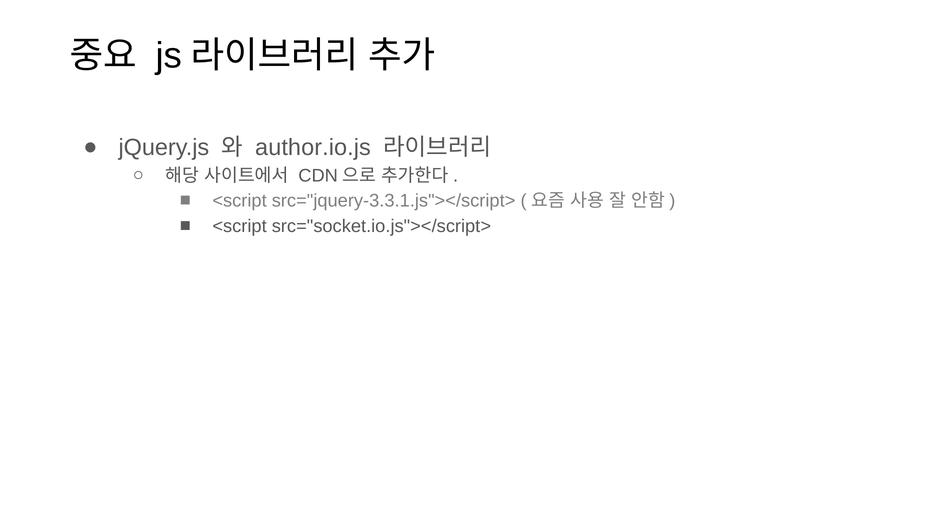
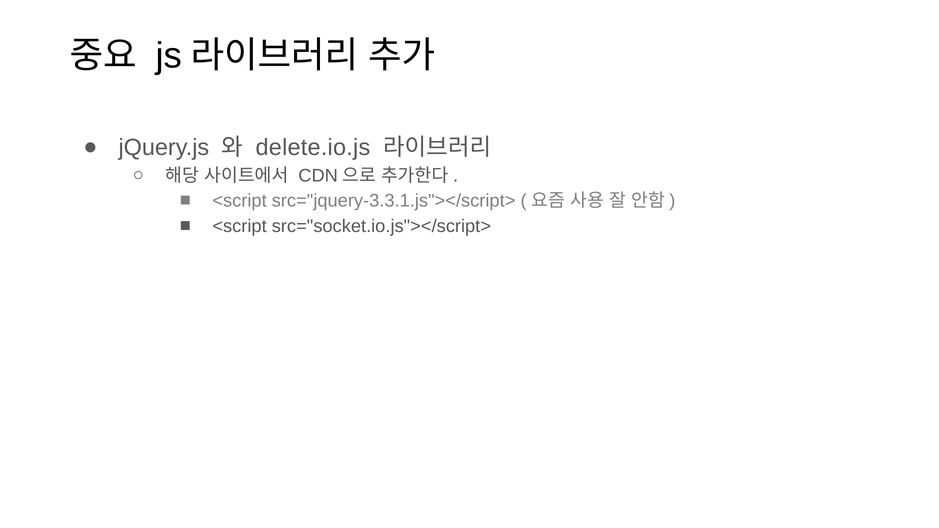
author.io.js: author.io.js -> delete.io.js
